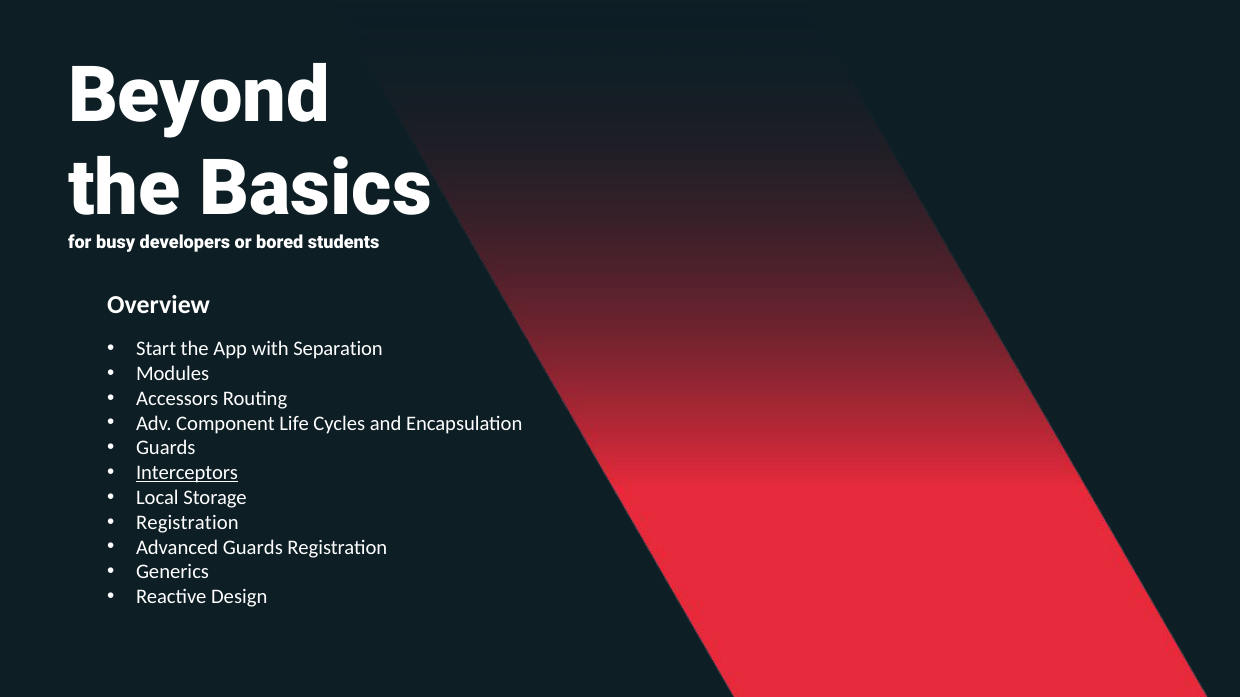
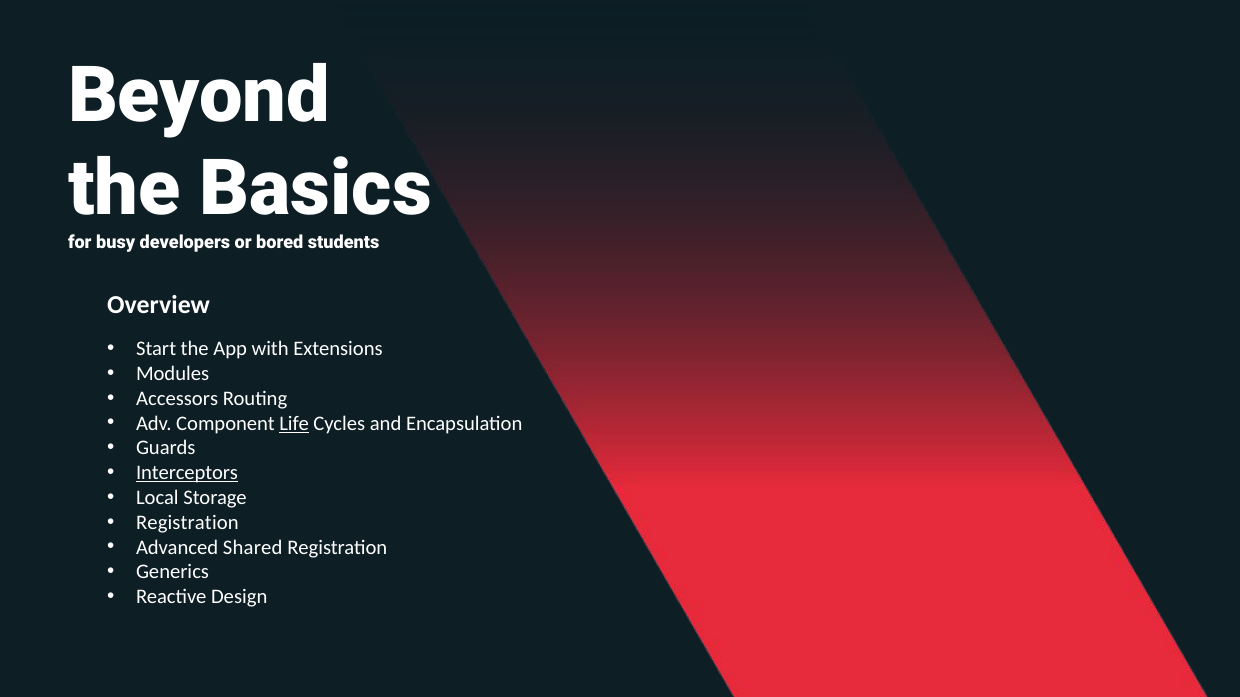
Separation: Separation -> Extensions
Life underline: none -> present
Advanced Guards: Guards -> Shared
